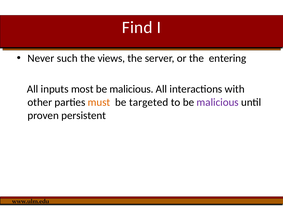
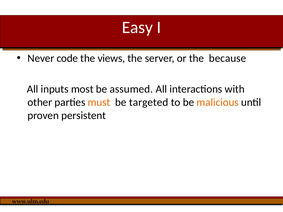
Find: Find -> Easy
such: such -> code
entering: entering -> because
malicious at (131, 89): malicious -> assumed
malicious at (218, 102) colour: purple -> orange
